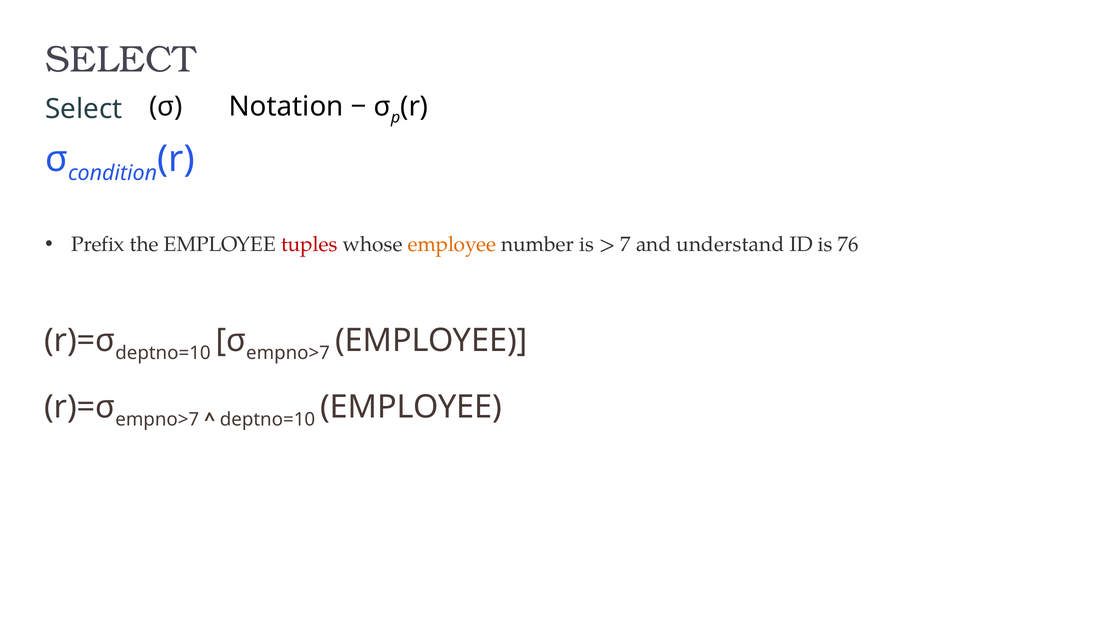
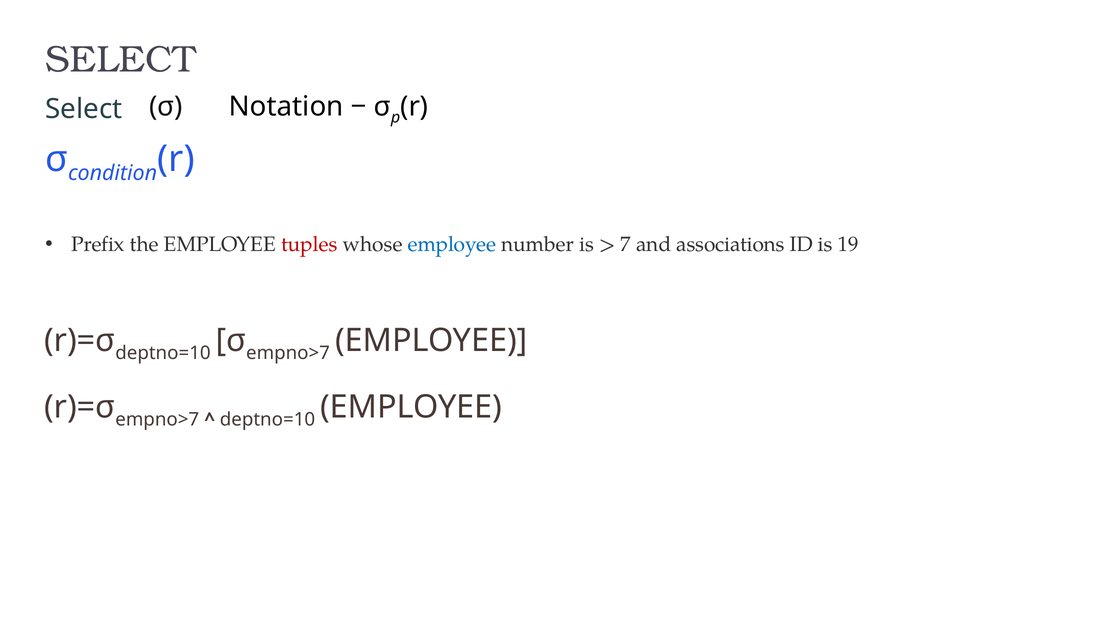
employee at (452, 245) colour: orange -> blue
understand: understand -> associations
76: 76 -> 19
